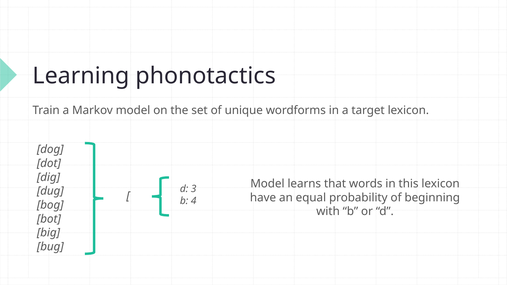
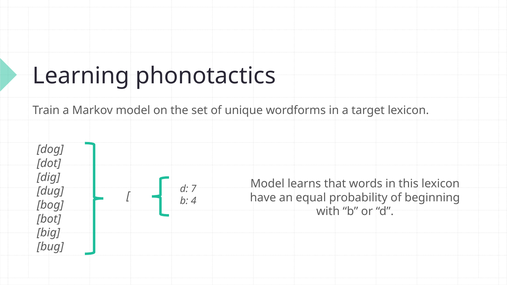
3: 3 -> 7
